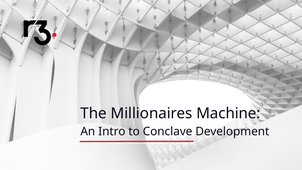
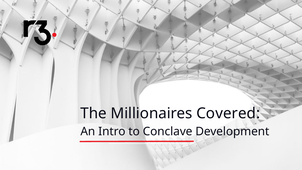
Machine: Machine -> Covered
